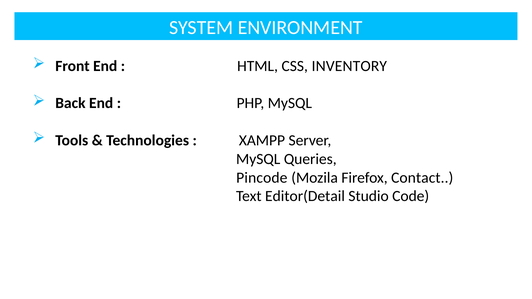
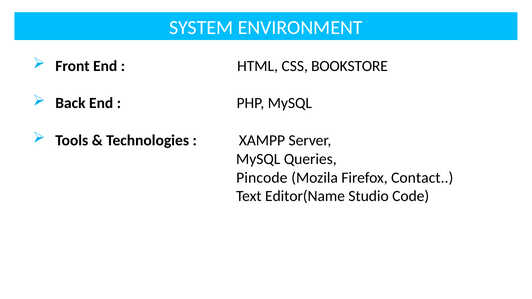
INVENTORY: INVENTORY -> BOOKSTORE
Editor(Detail: Editor(Detail -> Editor(Name
